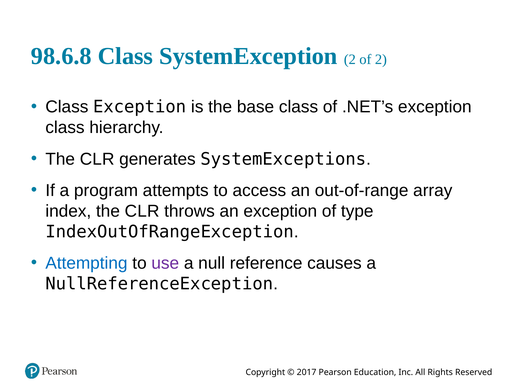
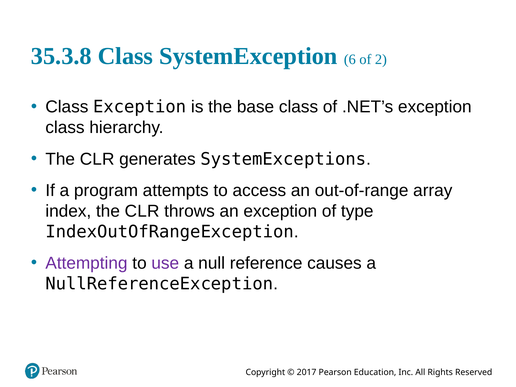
98.6.8: 98.6.8 -> 35.3.8
SystemException 2: 2 -> 6
Attempting colour: blue -> purple
